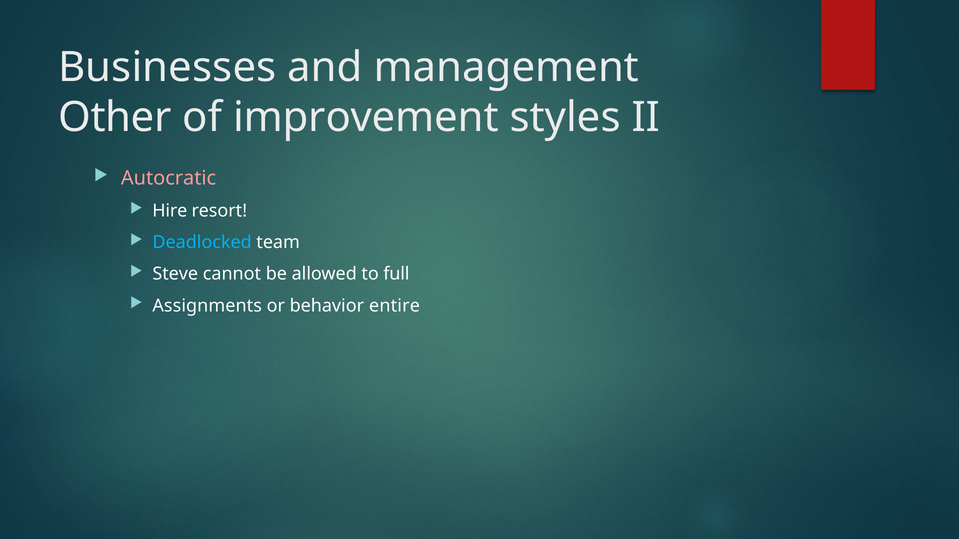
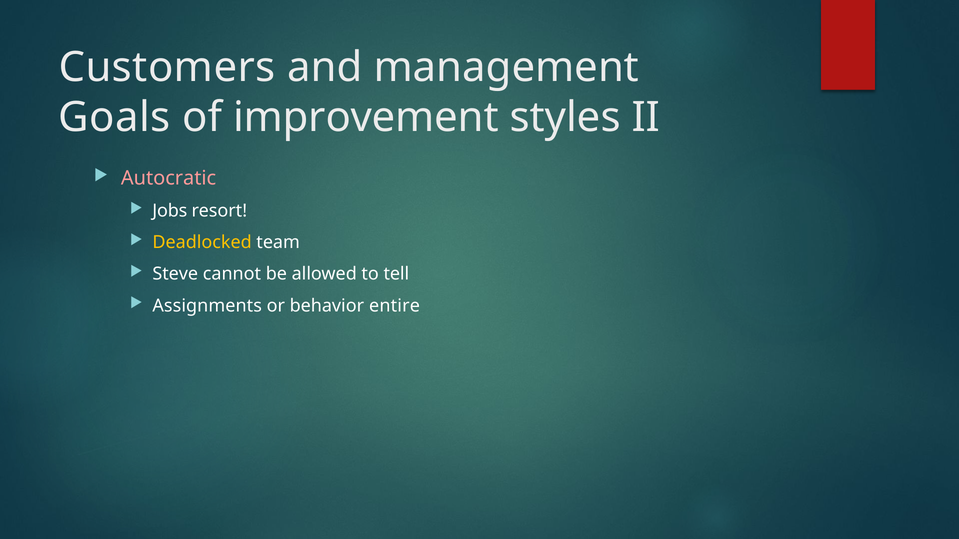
Businesses: Businesses -> Customers
Other: Other -> Goals
Hire: Hire -> Jobs
Deadlocked colour: light blue -> yellow
full: full -> tell
